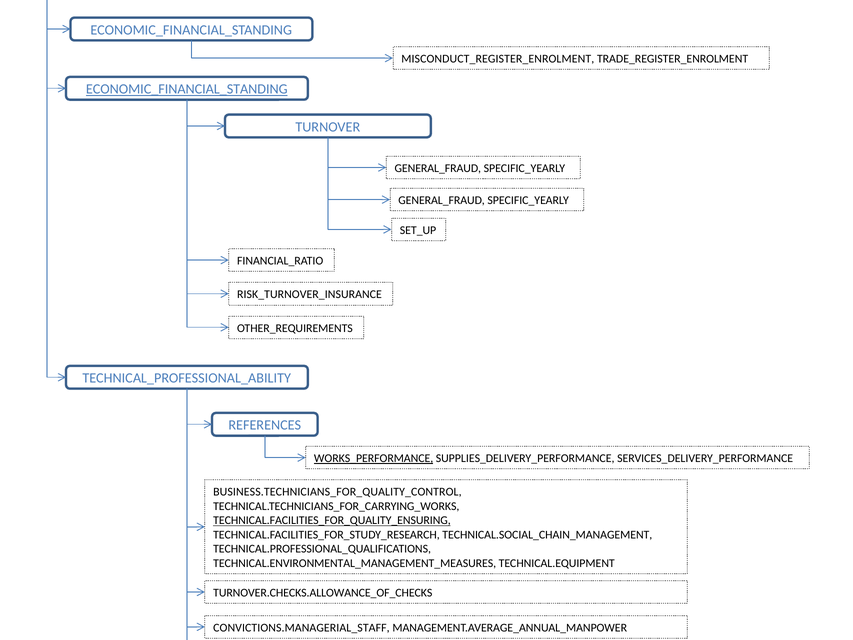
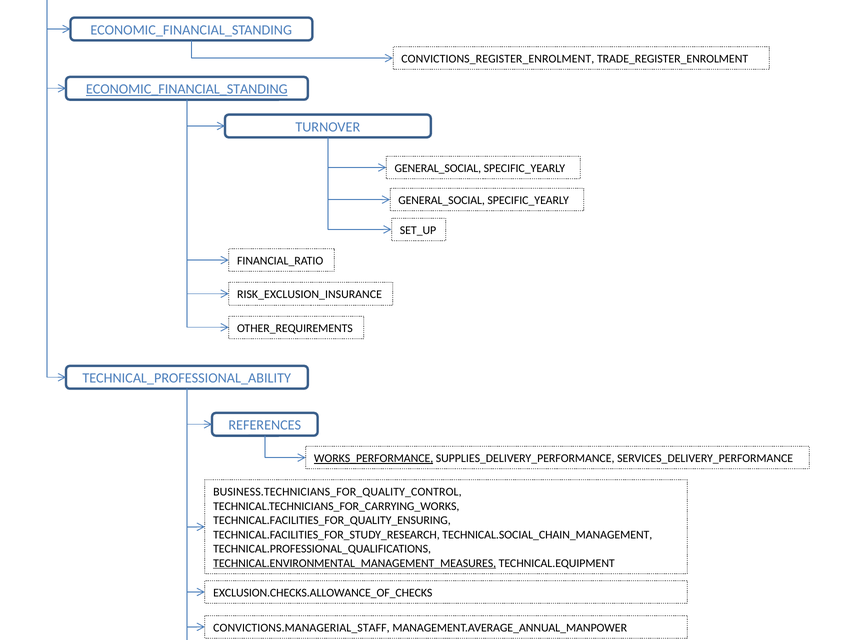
MISCONDUCT_REGISTER_ENROLMENT: MISCONDUCT_REGISTER_ENROLMENT -> CONVICTIONS_REGISTER_ENROLMENT
GENERAL_FRAUD at (438, 168): GENERAL_FRAUD -> GENERAL_SOCIAL
GENERAL_FRAUD at (442, 200): GENERAL_FRAUD -> GENERAL_SOCIAL
RISK_TURNOVER_INSURANCE: RISK_TURNOVER_INSURANCE -> RISK_EXCLUSION_INSURANCE
TECHNICAL.FACILITIES_FOR_QUALITY_ENSURING underline: present -> none
TECHNICAL.ENVIRONMENTAL_MANAGEMENT_MEASURES underline: none -> present
TURNOVER.CHECKS.ALLOWANCE_OF_CHECKS: TURNOVER.CHECKS.ALLOWANCE_OF_CHECKS -> EXCLUSION.CHECKS.ALLOWANCE_OF_CHECKS
